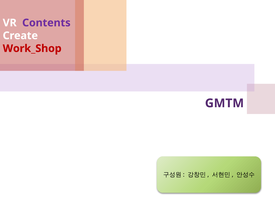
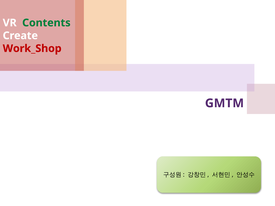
Contents colour: purple -> green
